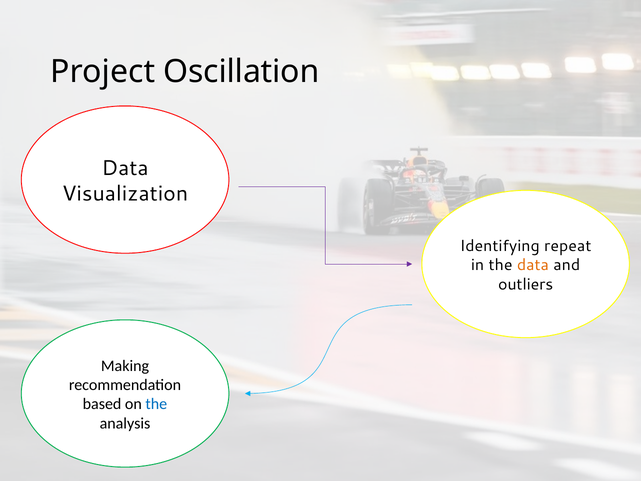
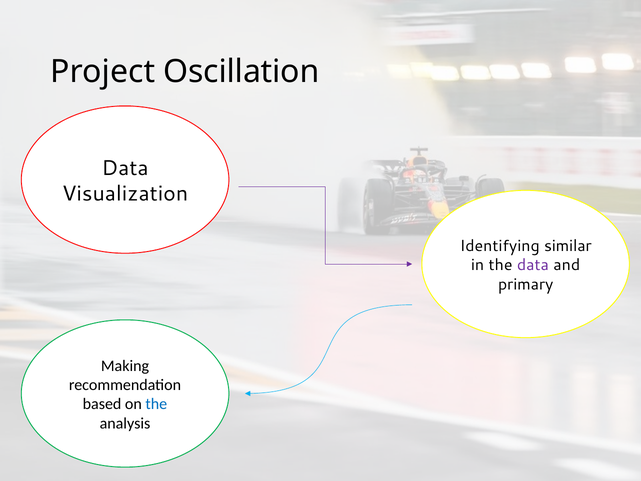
repeat: repeat -> similar
data at (533, 265) colour: orange -> purple
outliers: outliers -> primary
